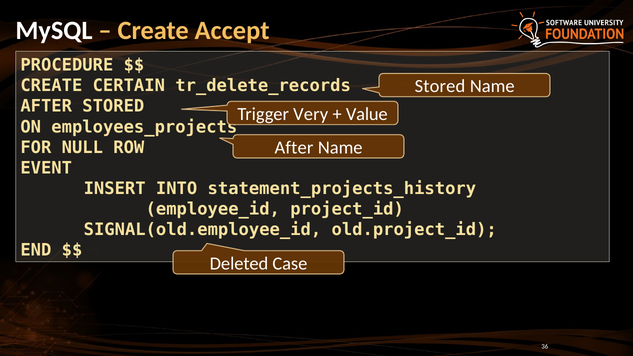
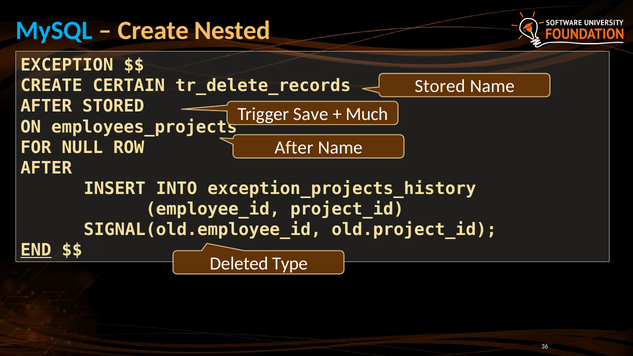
MySQL colour: white -> light blue
Accept: Accept -> Nested
PROCEDURE: PROCEDURE -> EXCEPTION
Very: Very -> Save
Value: Value -> Much
EVENT at (46, 168): EVENT -> AFTER
statement_projects_history: statement_projects_history -> exception_projects_history
END underline: none -> present
Case: Case -> Type
